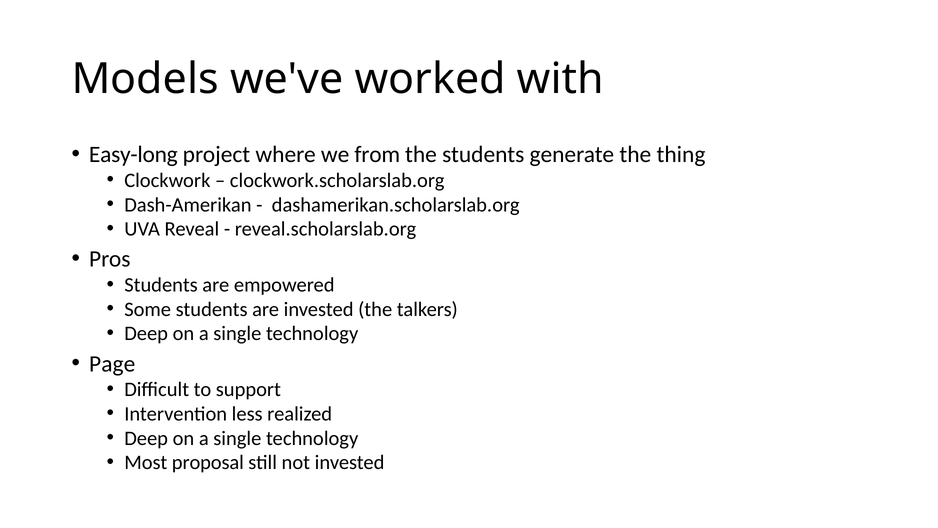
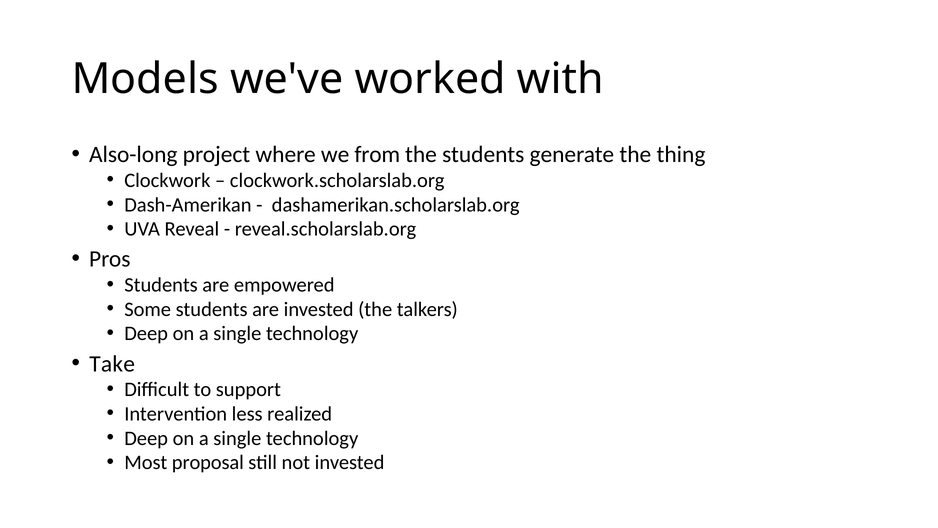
Easy-long: Easy-long -> Also-long
Page: Page -> Take
